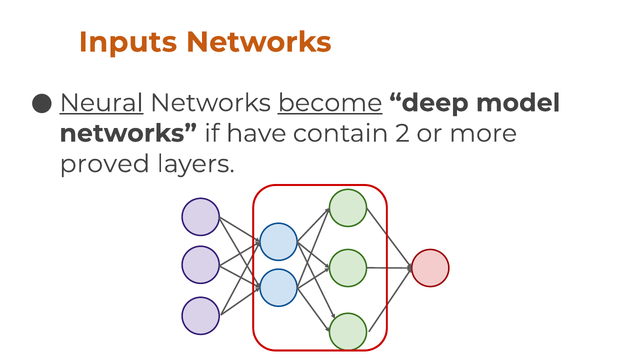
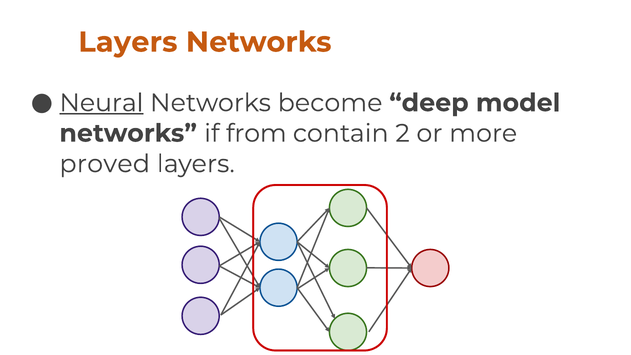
Inputs at (128, 42): Inputs -> Layers
become underline: present -> none
have: have -> from
